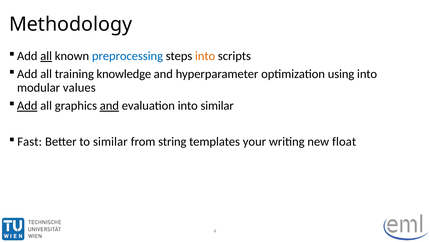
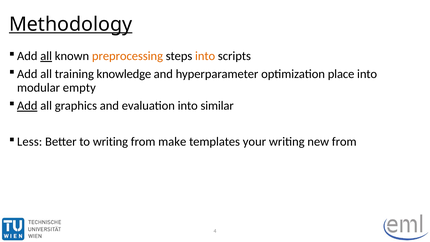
Methodology underline: none -> present
preprocessing colour: blue -> orange
using: using -> place
values: values -> empty
and at (109, 106) underline: present -> none
Fast: Fast -> Less
to similar: similar -> writing
string: string -> make
new float: float -> from
